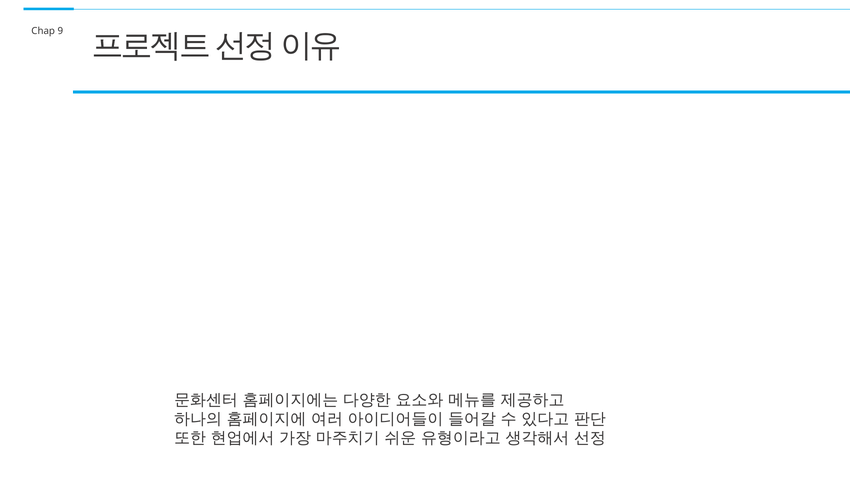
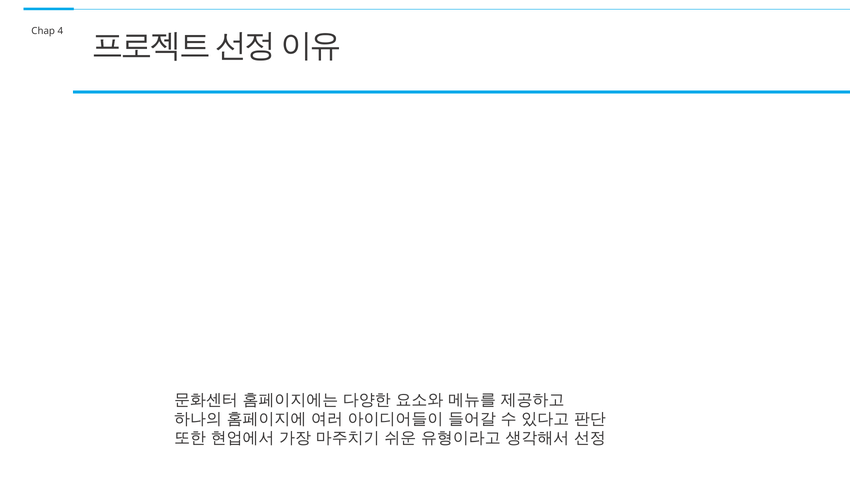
9: 9 -> 4
